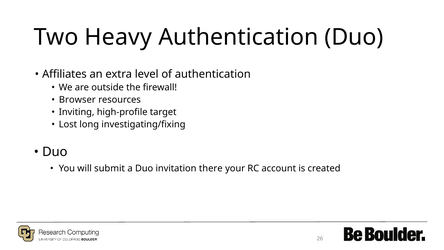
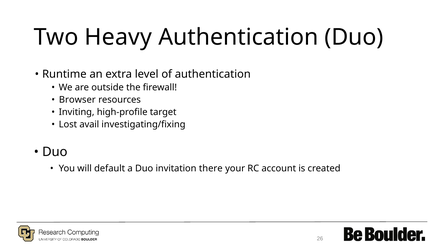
Affiliates: Affiliates -> Runtime
long: long -> avail
submit: submit -> default
